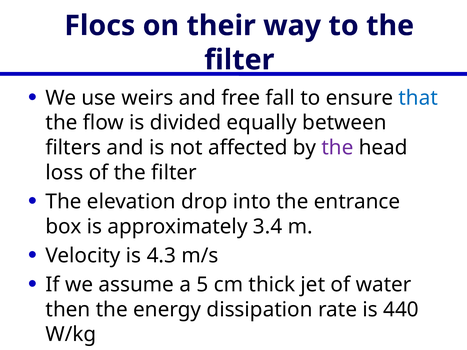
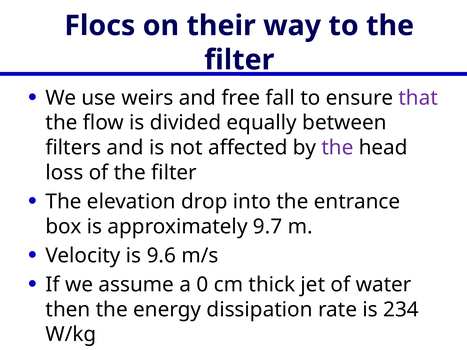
that colour: blue -> purple
3.4: 3.4 -> 9.7
4.3: 4.3 -> 9.6
5: 5 -> 0
440: 440 -> 234
